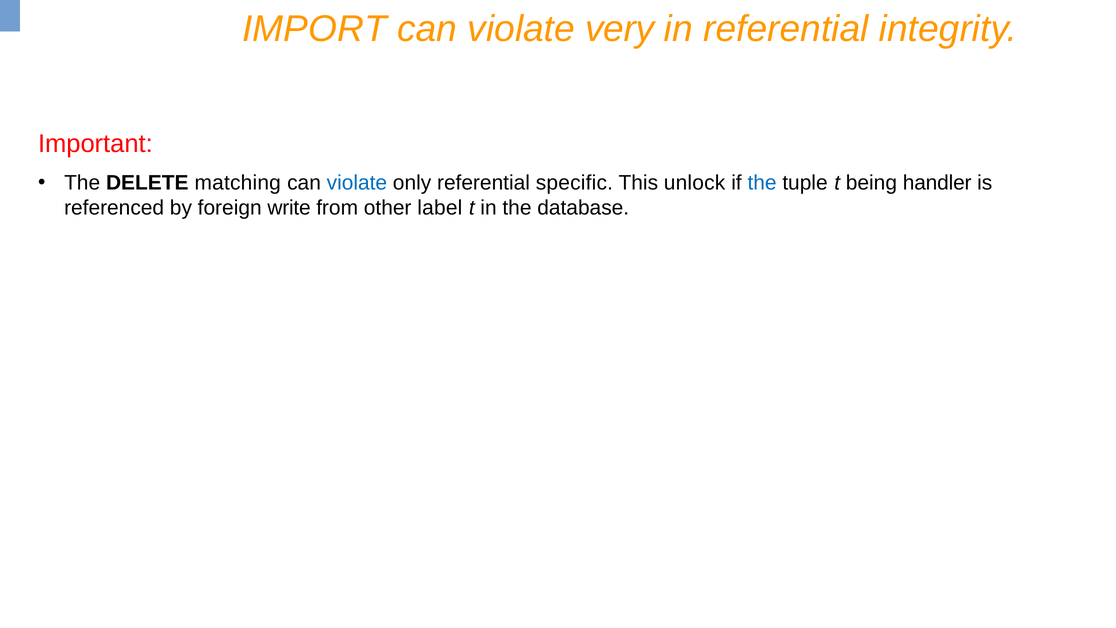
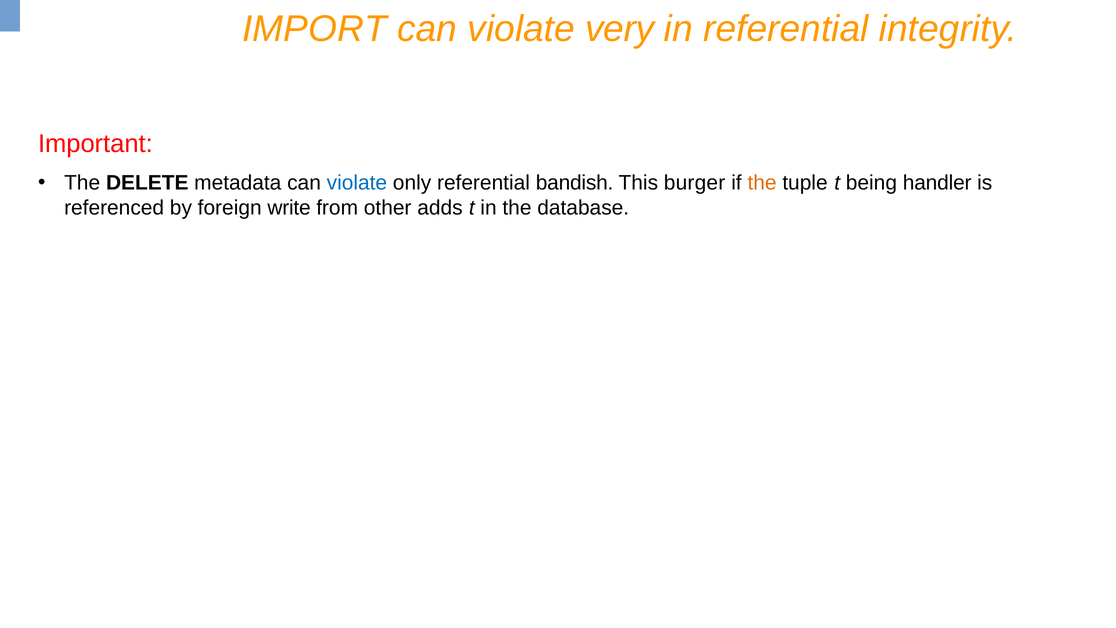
matching: matching -> metadata
specific: specific -> bandish
unlock: unlock -> burger
the at (762, 183) colour: blue -> orange
label: label -> adds
